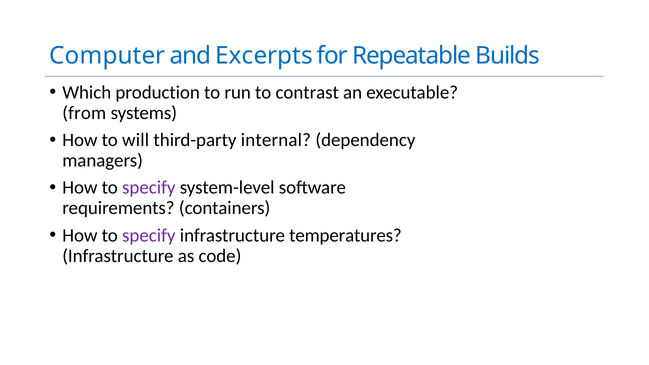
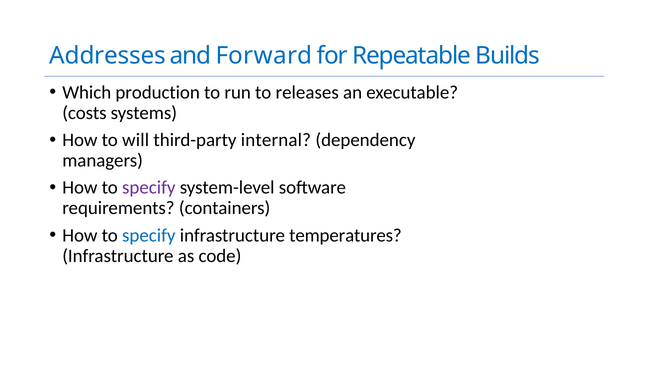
Computer: Computer -> Addresses
Excerpts: Excerpts -> Forward
contrast: contrast -> releases
from: from -> costs
specify at (149, 235) colour: purple -> blue
